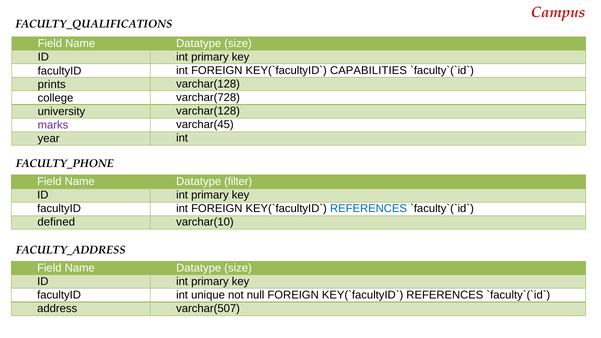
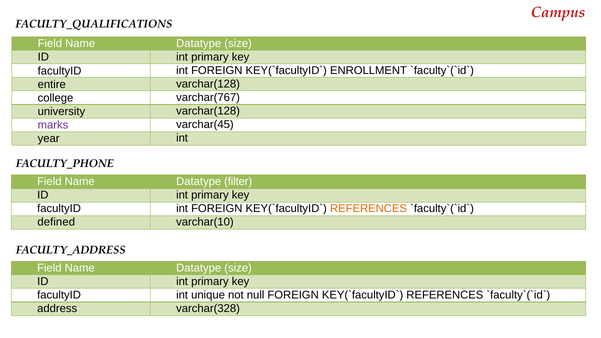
CAPABILITIES: CAPABILITIES -> ENROLLMENT
prints: prints -> entire
varchar(728: varchar(728 -> varchar(767
REFERENCES at (368, 209) colour: blue -> orange
varchar(507: varchar(507 -> varchar(328
